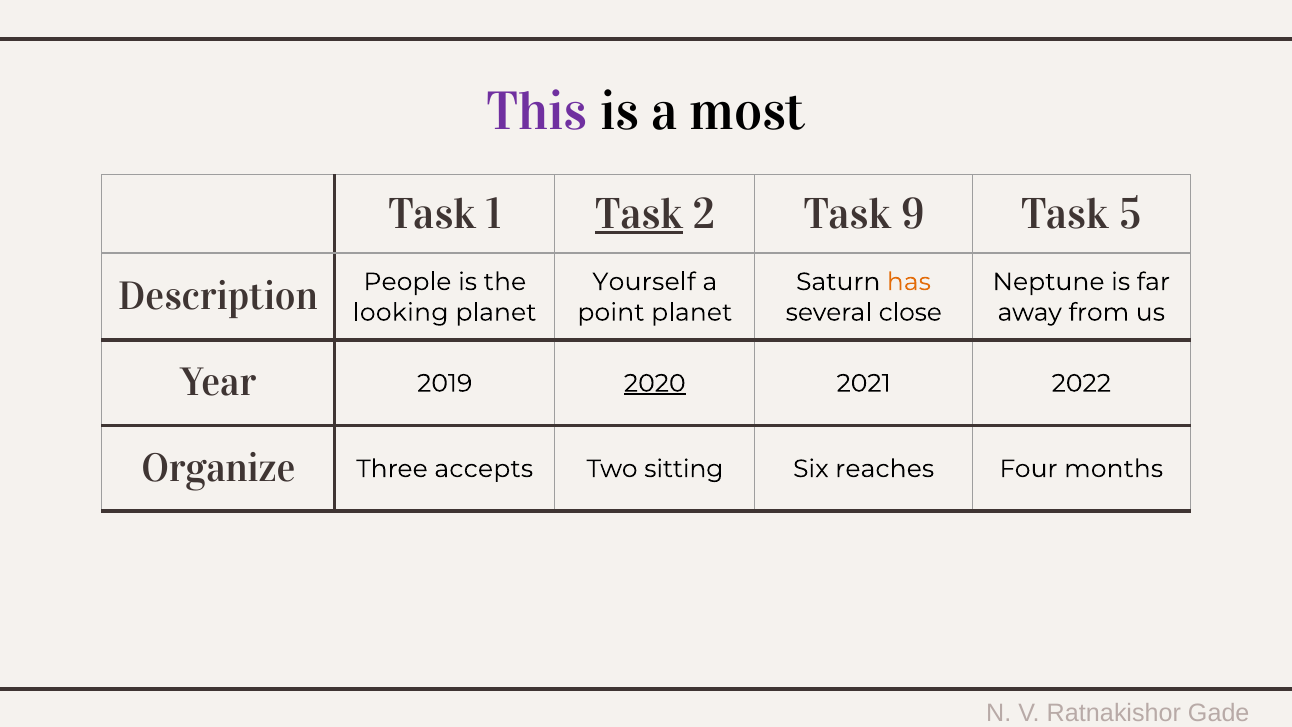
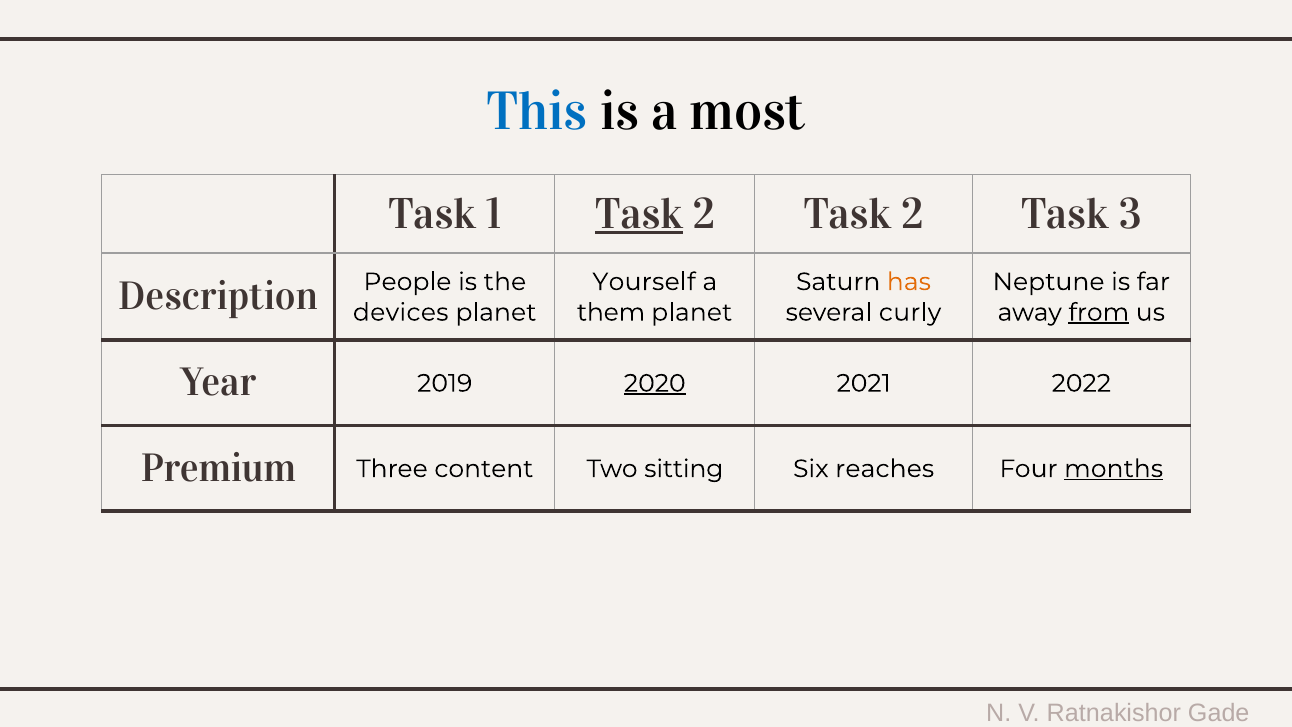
This colour: purple -> blue
2 Task 9: 9 -> 2
5: 5 -> 3
looking: looking -> devices
point: point -> them
close: close -> curly
from underline: none -> present
Organize: Organize -> Premium
accepts: accepts -> content
months underline: none -> present
